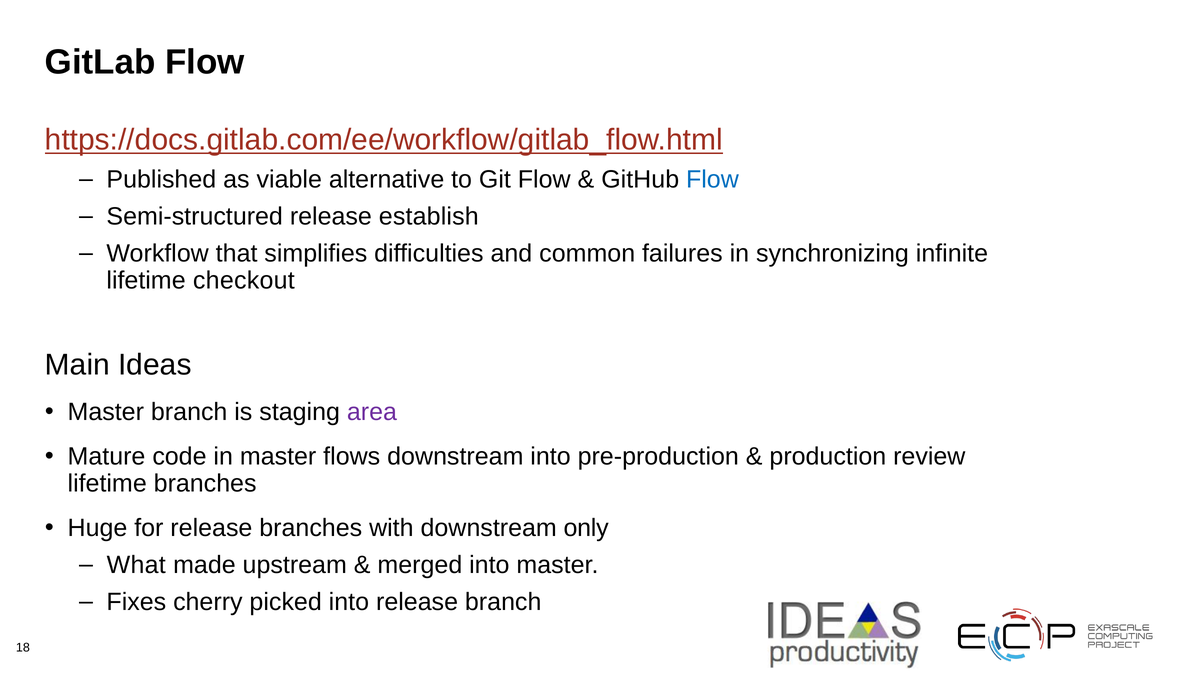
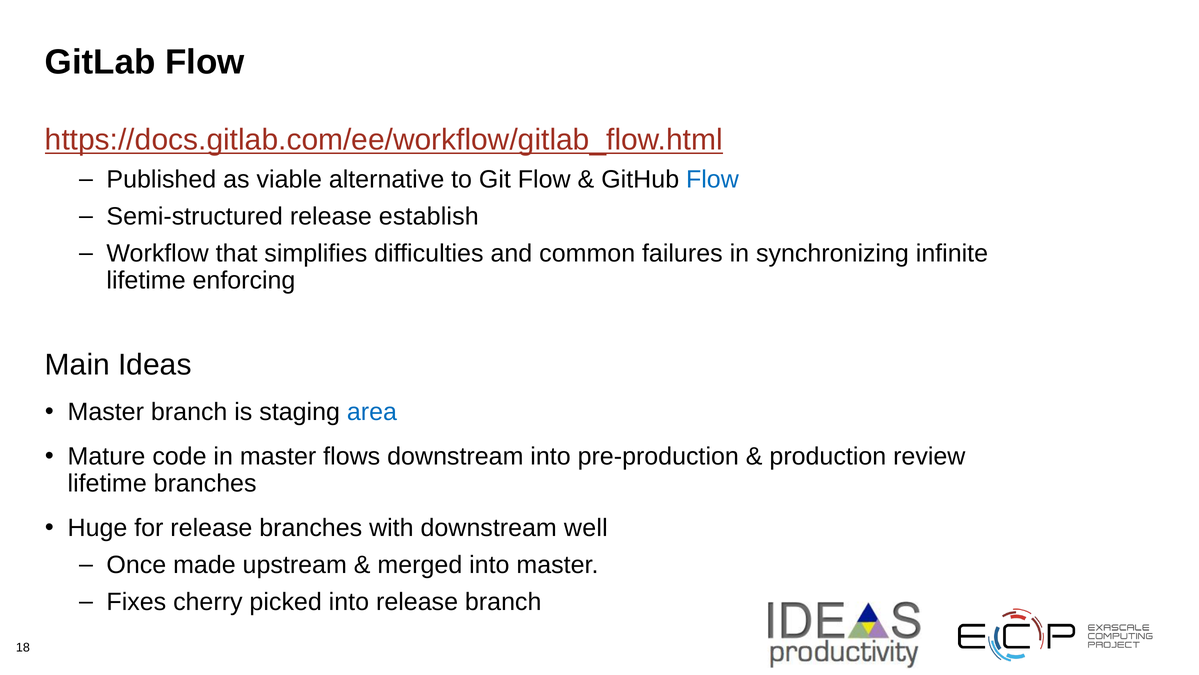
checkout: checkout -> enforcing
area colour: purple -> blue
only: only -> well
What: What -> Once
